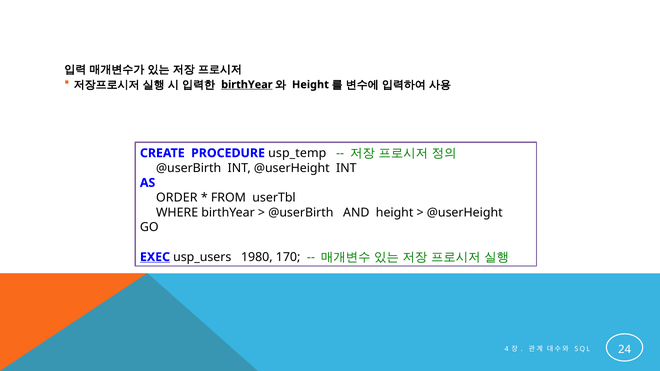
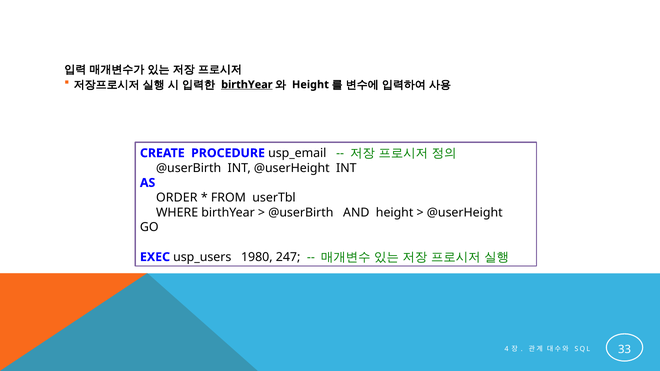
usp_temp: usp_temp -> usp_email
EXEC underline: present -> none
170: 170 -> 247
24: 24 -> 33
